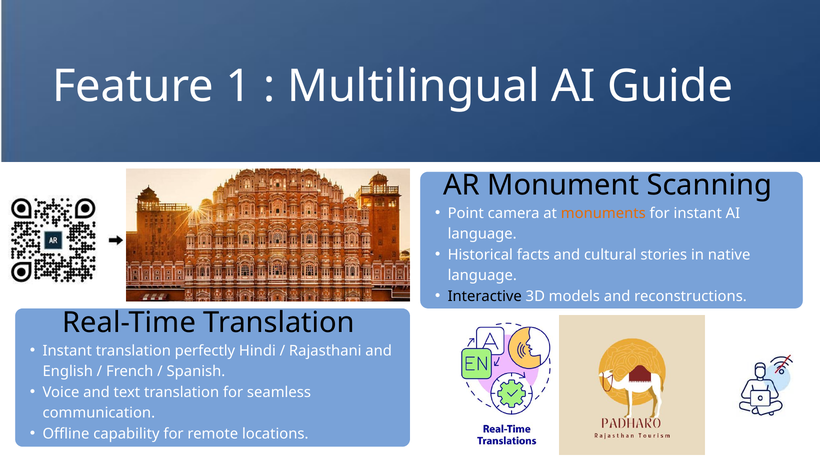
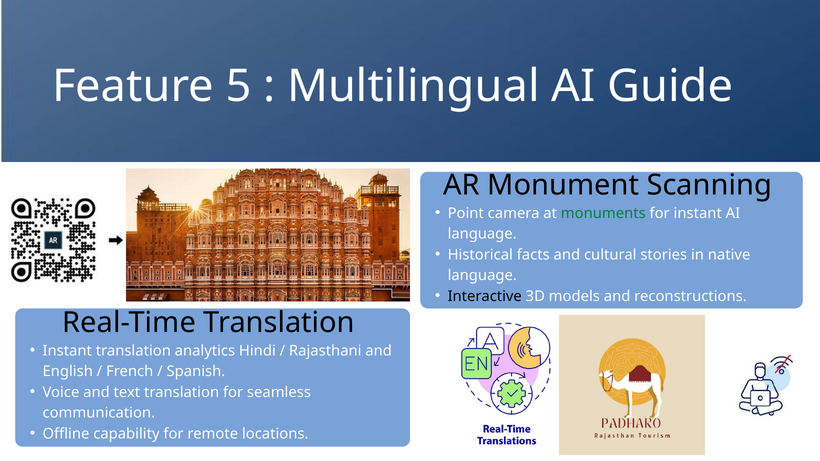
1: 1 -> 5
monuments colour: orange -> green
perfectly: perfectly -> analytics
